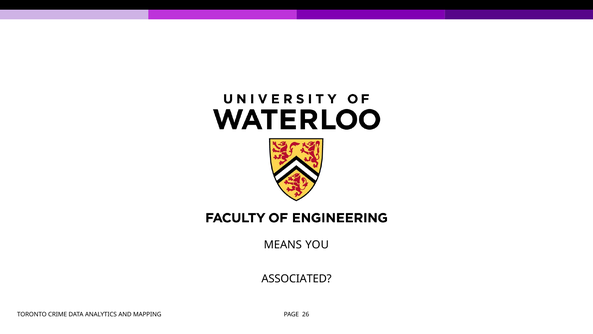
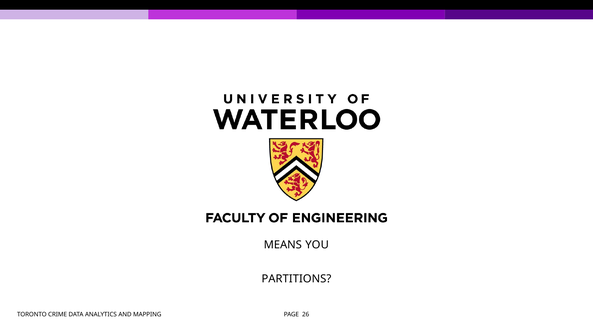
ASSOCIATED: ASSOCIATED -> PARTITIONS
